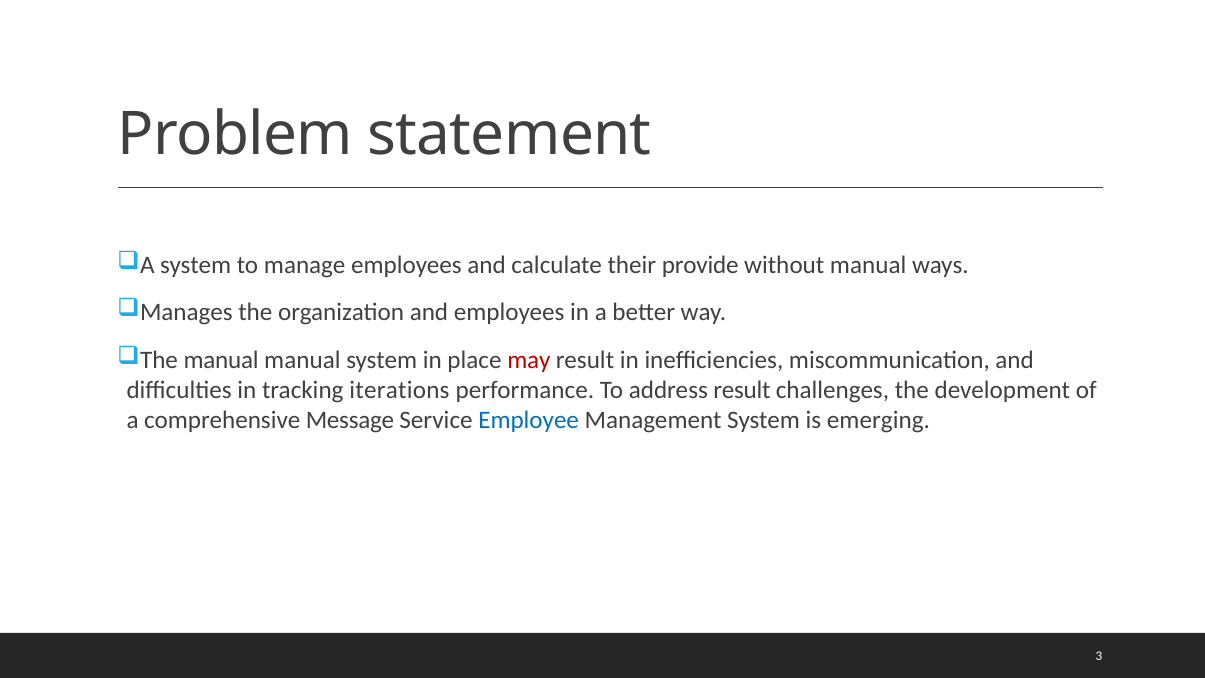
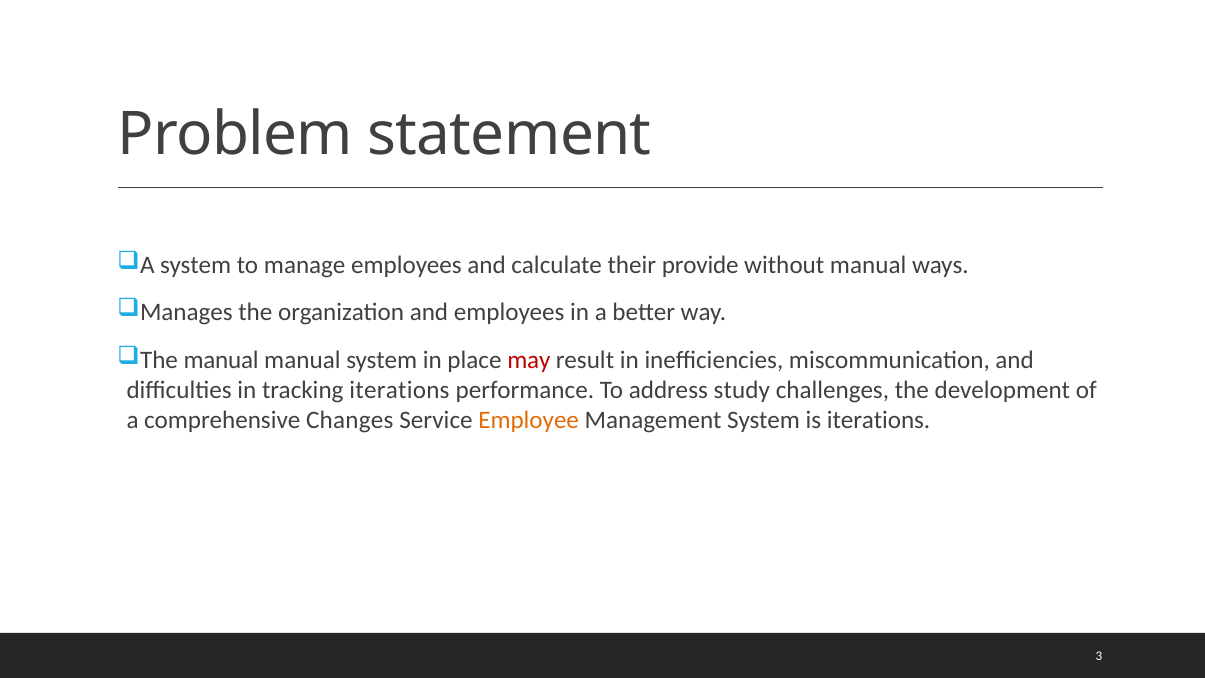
address result: result -> study
Message: Message -> Changes
Employee colour: blue -> orange
is emerging: emerging -> iterations
